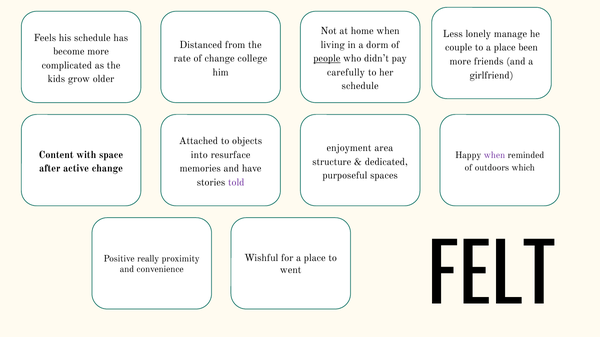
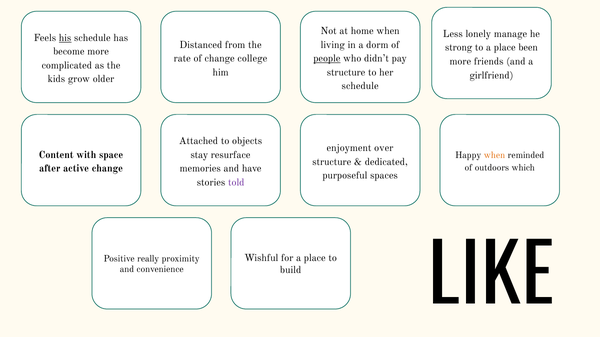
his underline: none -> present
couple: couple -> strong
carefully at (346, 72): carefully -> structure
area: area -> over
into: into -> stay
when at (494, 156) colour: purple -> orange
FELT: FELT -> LIKE
went: went -> build
